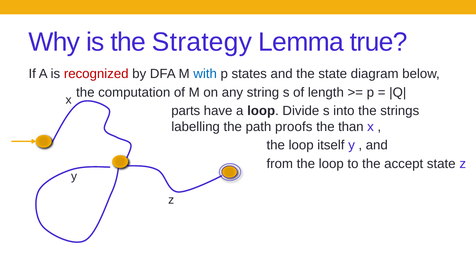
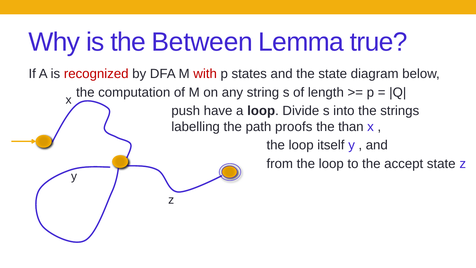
Strategy: Strategy -> Between
with colour: blue -> red
parts: parts -> push
